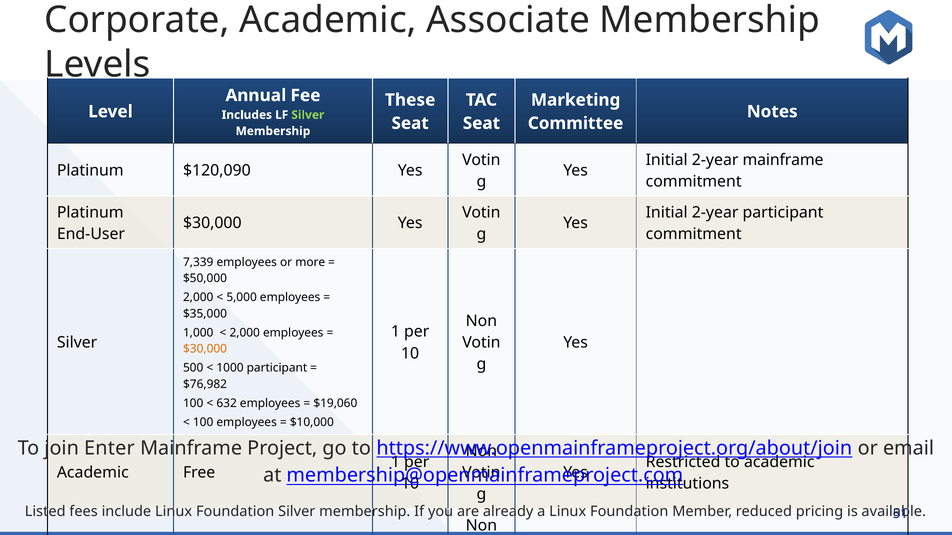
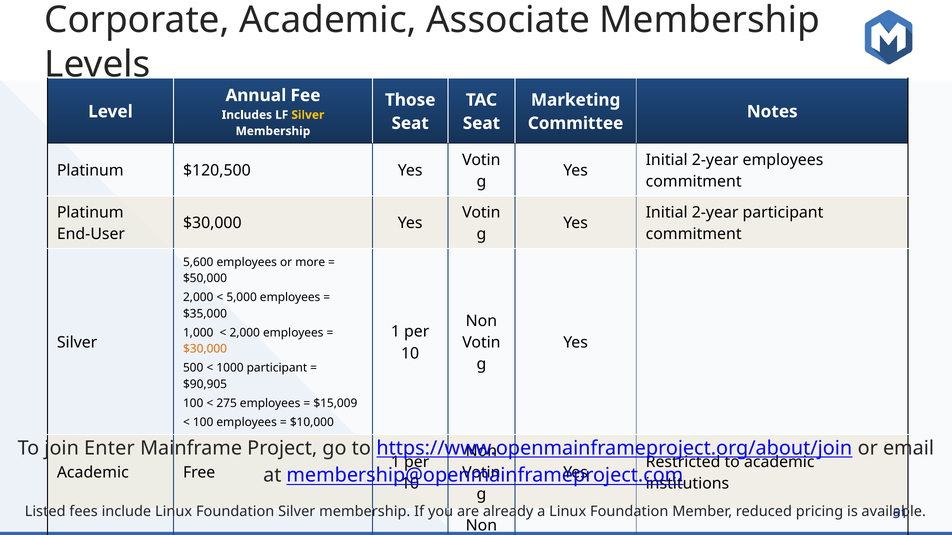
These: These -> Those
Silver at (308, 115) colour: light green -> yellow
2-year mainframe: mainframe -> employees
$120,090: $120,090 -> $120,500
7,339: 7,339 -> 5,600
$76,982: $76,982 -> $90,905
632: 632 -> 275
$19,060: $19,060 -> $15,009
